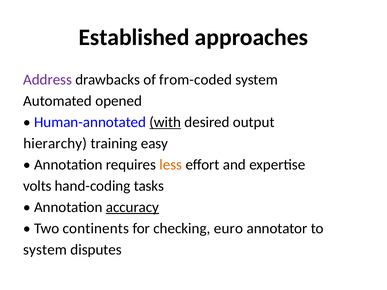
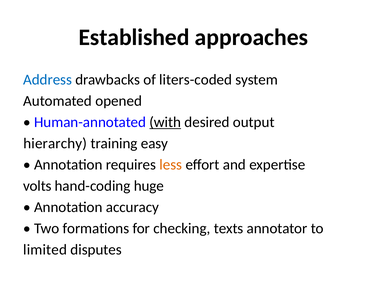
Address colour: purple -> blue
from-coded: from-coded -> liters-coded
tasks: tasks -> huge
accuracy underline: present -> none
continents: continents -> formations
euro: euro -> texts
system at (45, 250): system -> limited
